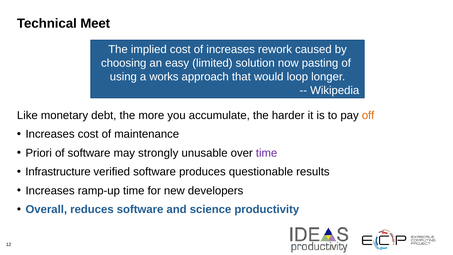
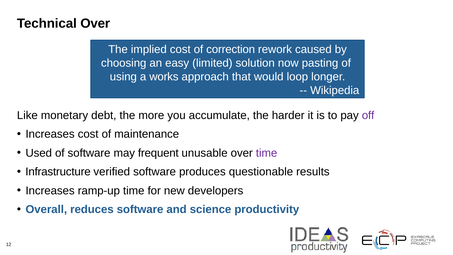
Technical Meet: Meet -> Over
of increases: increases -> correction
off colour: orange -> purple
Priori: Priori -> Used
strongly: strongly -> frequent
